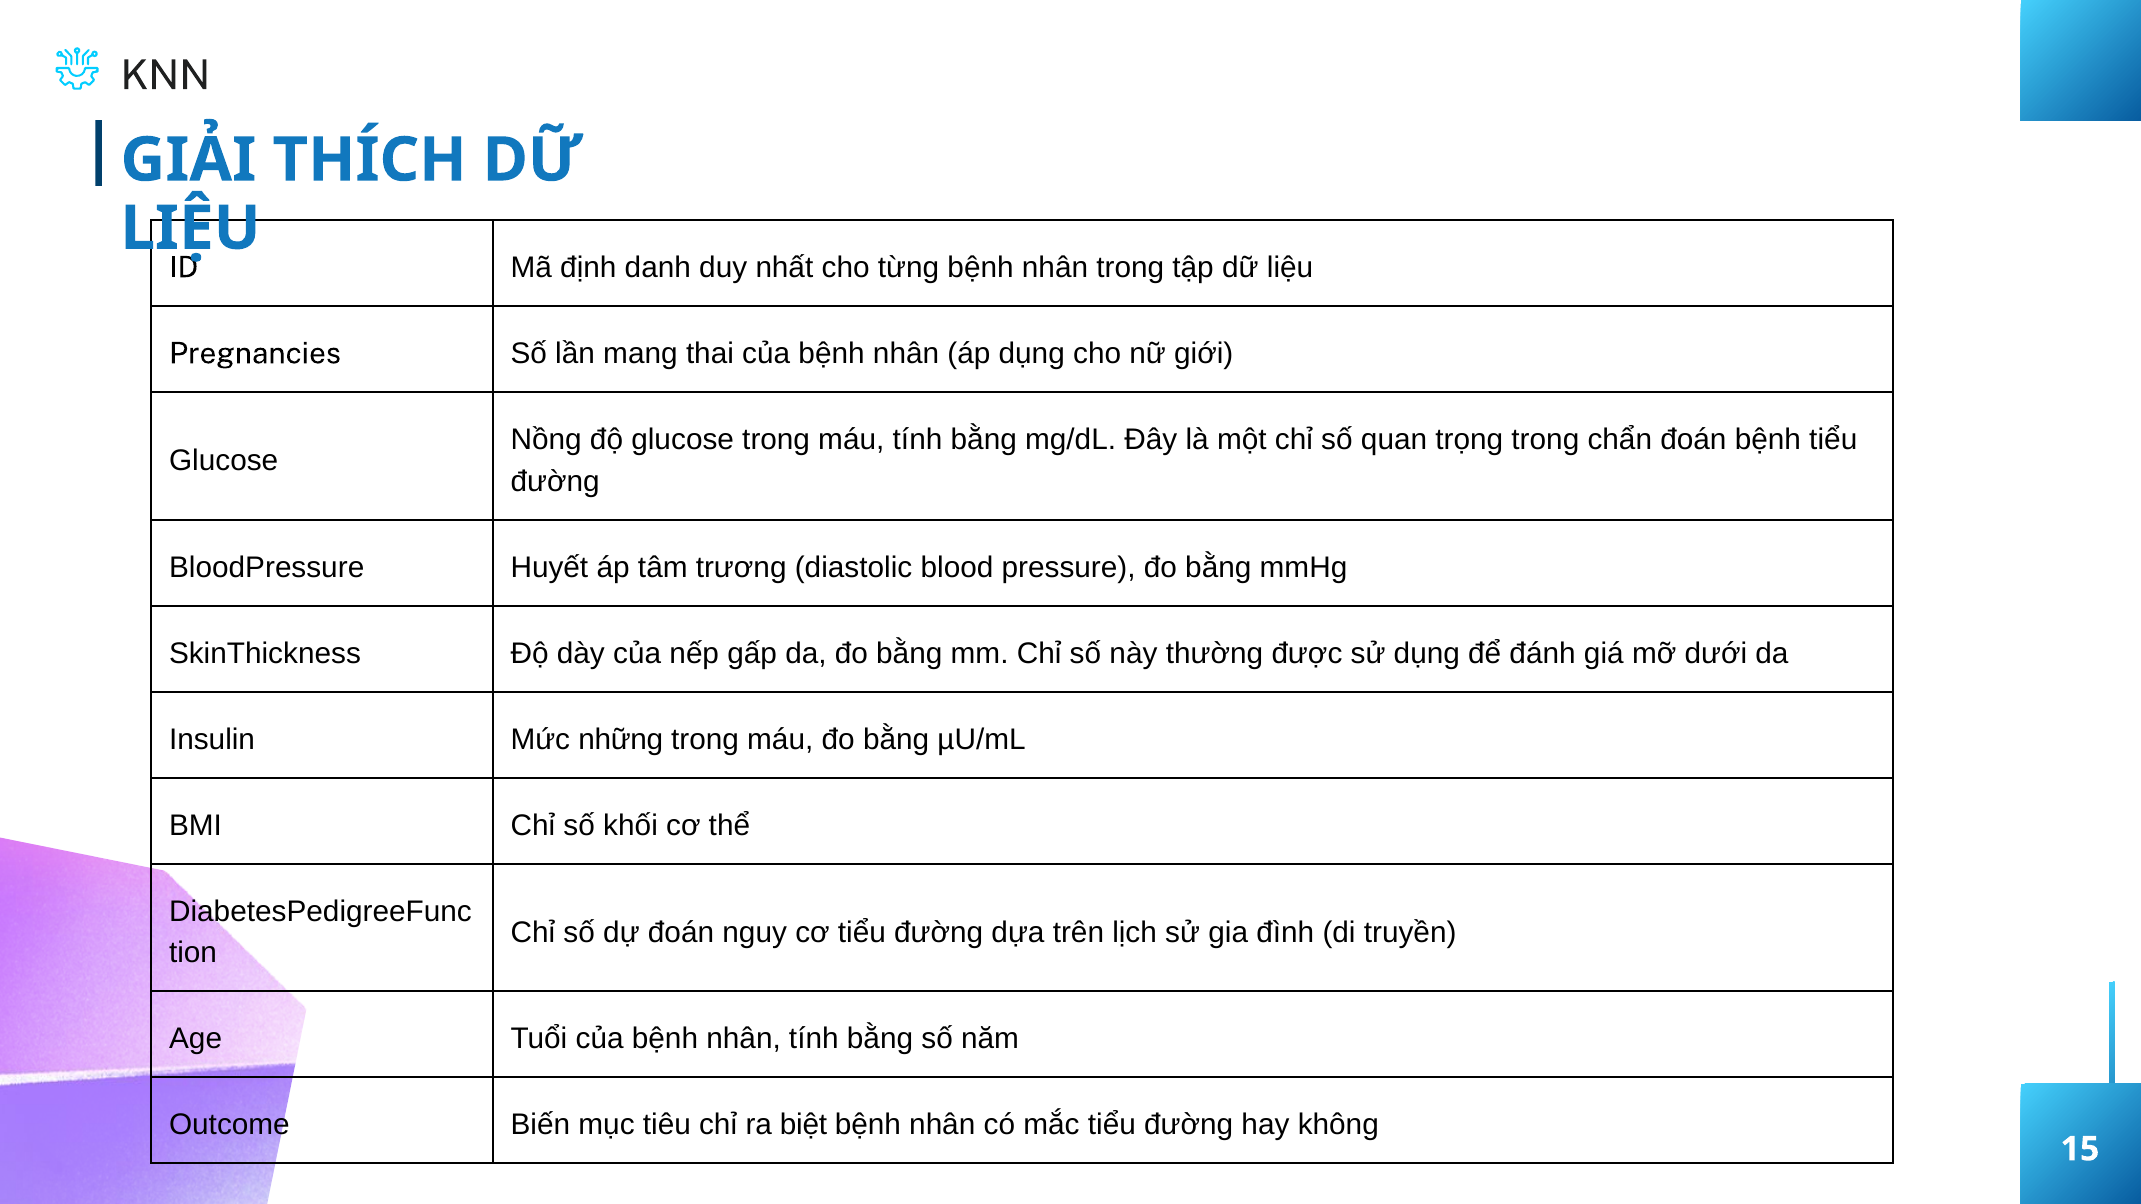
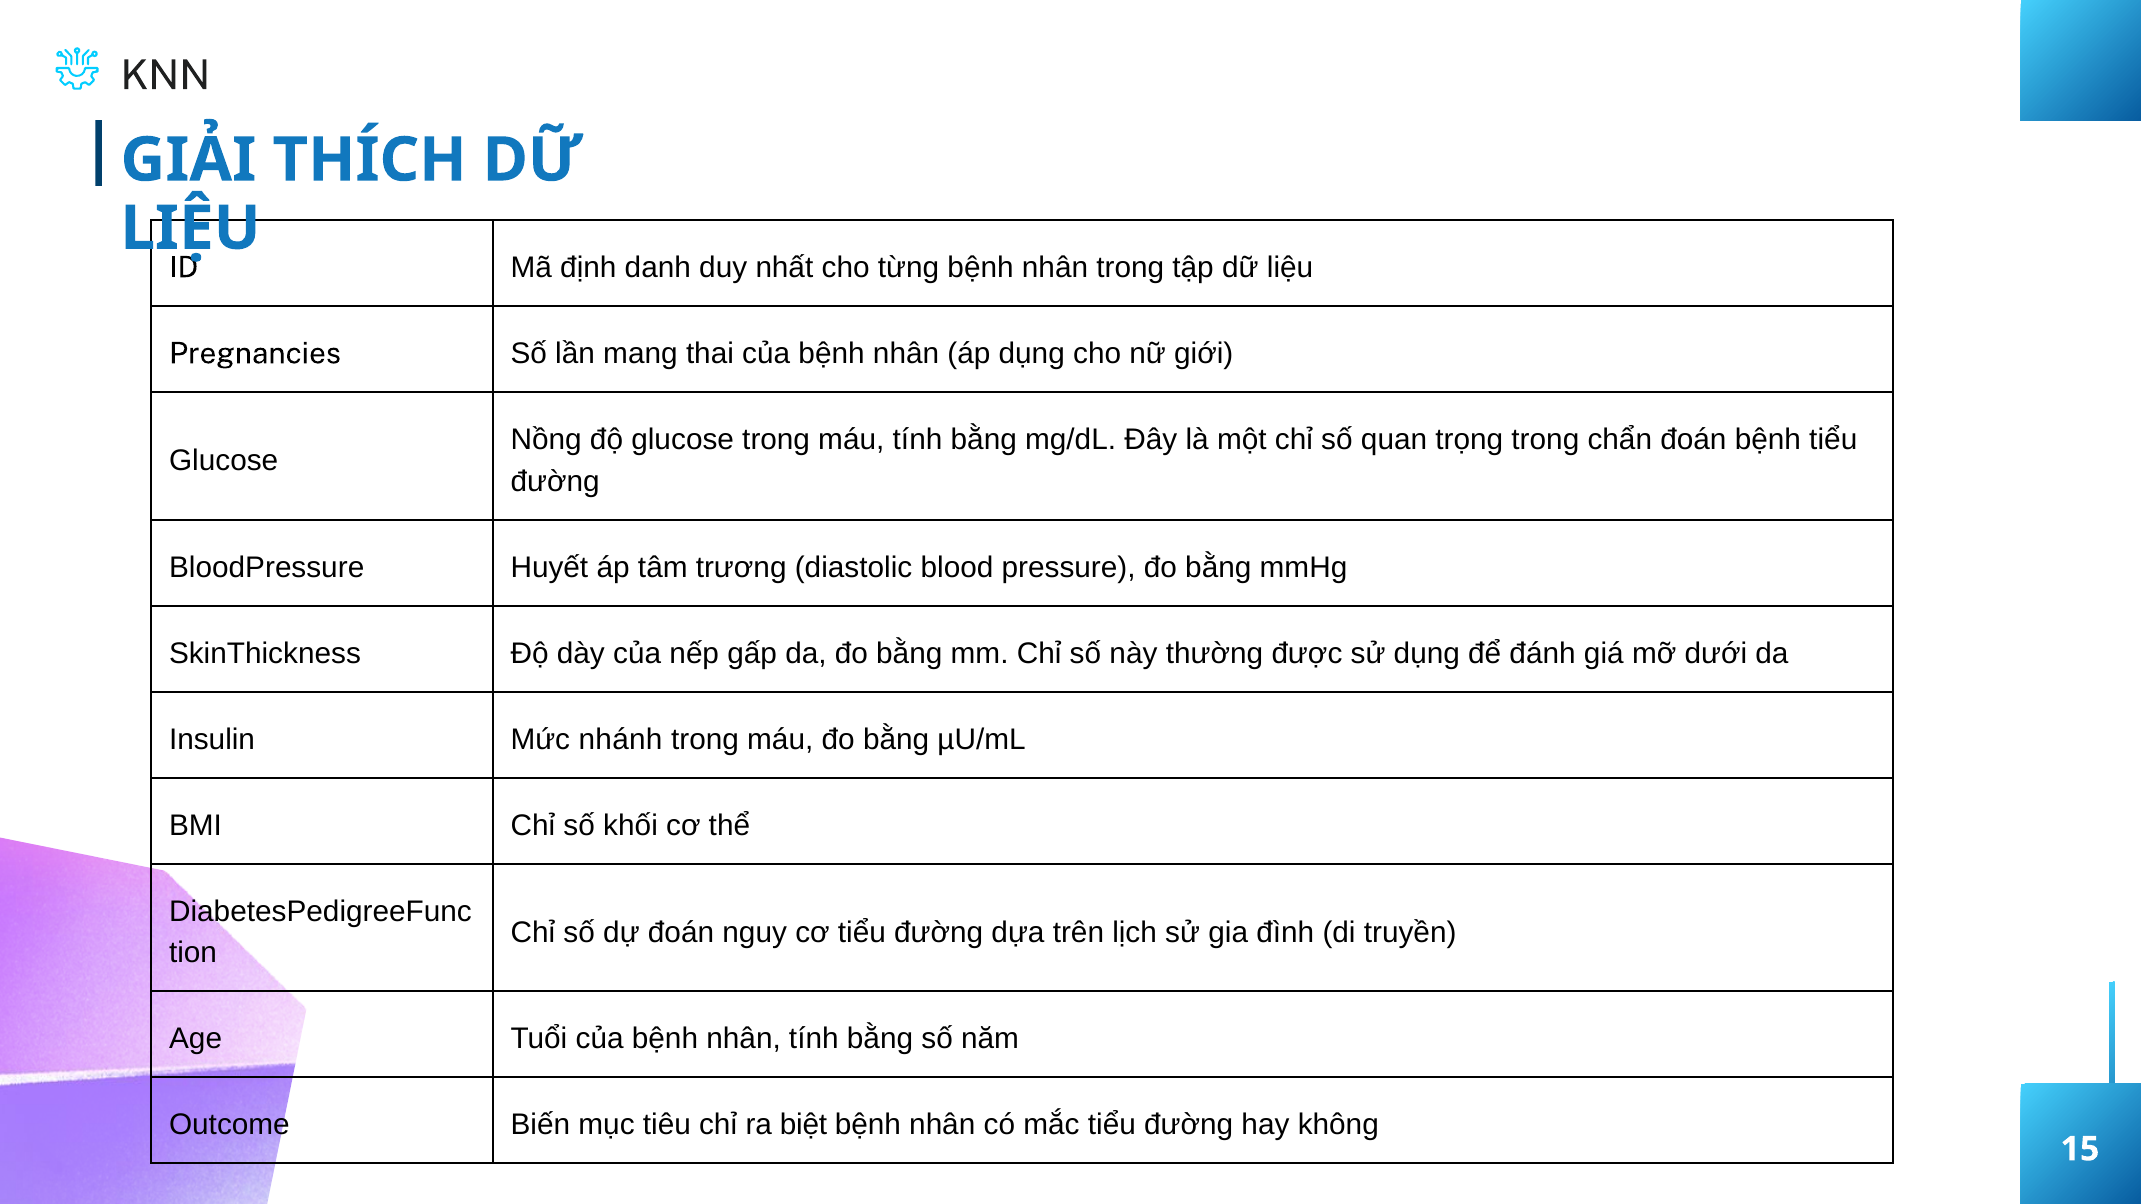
những: những -> nhánh
